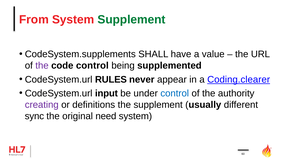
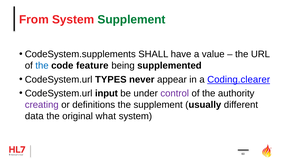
the at (42, 65) colour: purple -> blue
code control: control -> feature
RULES: RULES -> TYPES
control at (175, 93) colour: blue -> purple
sync: sync -> data
need: need -> what
